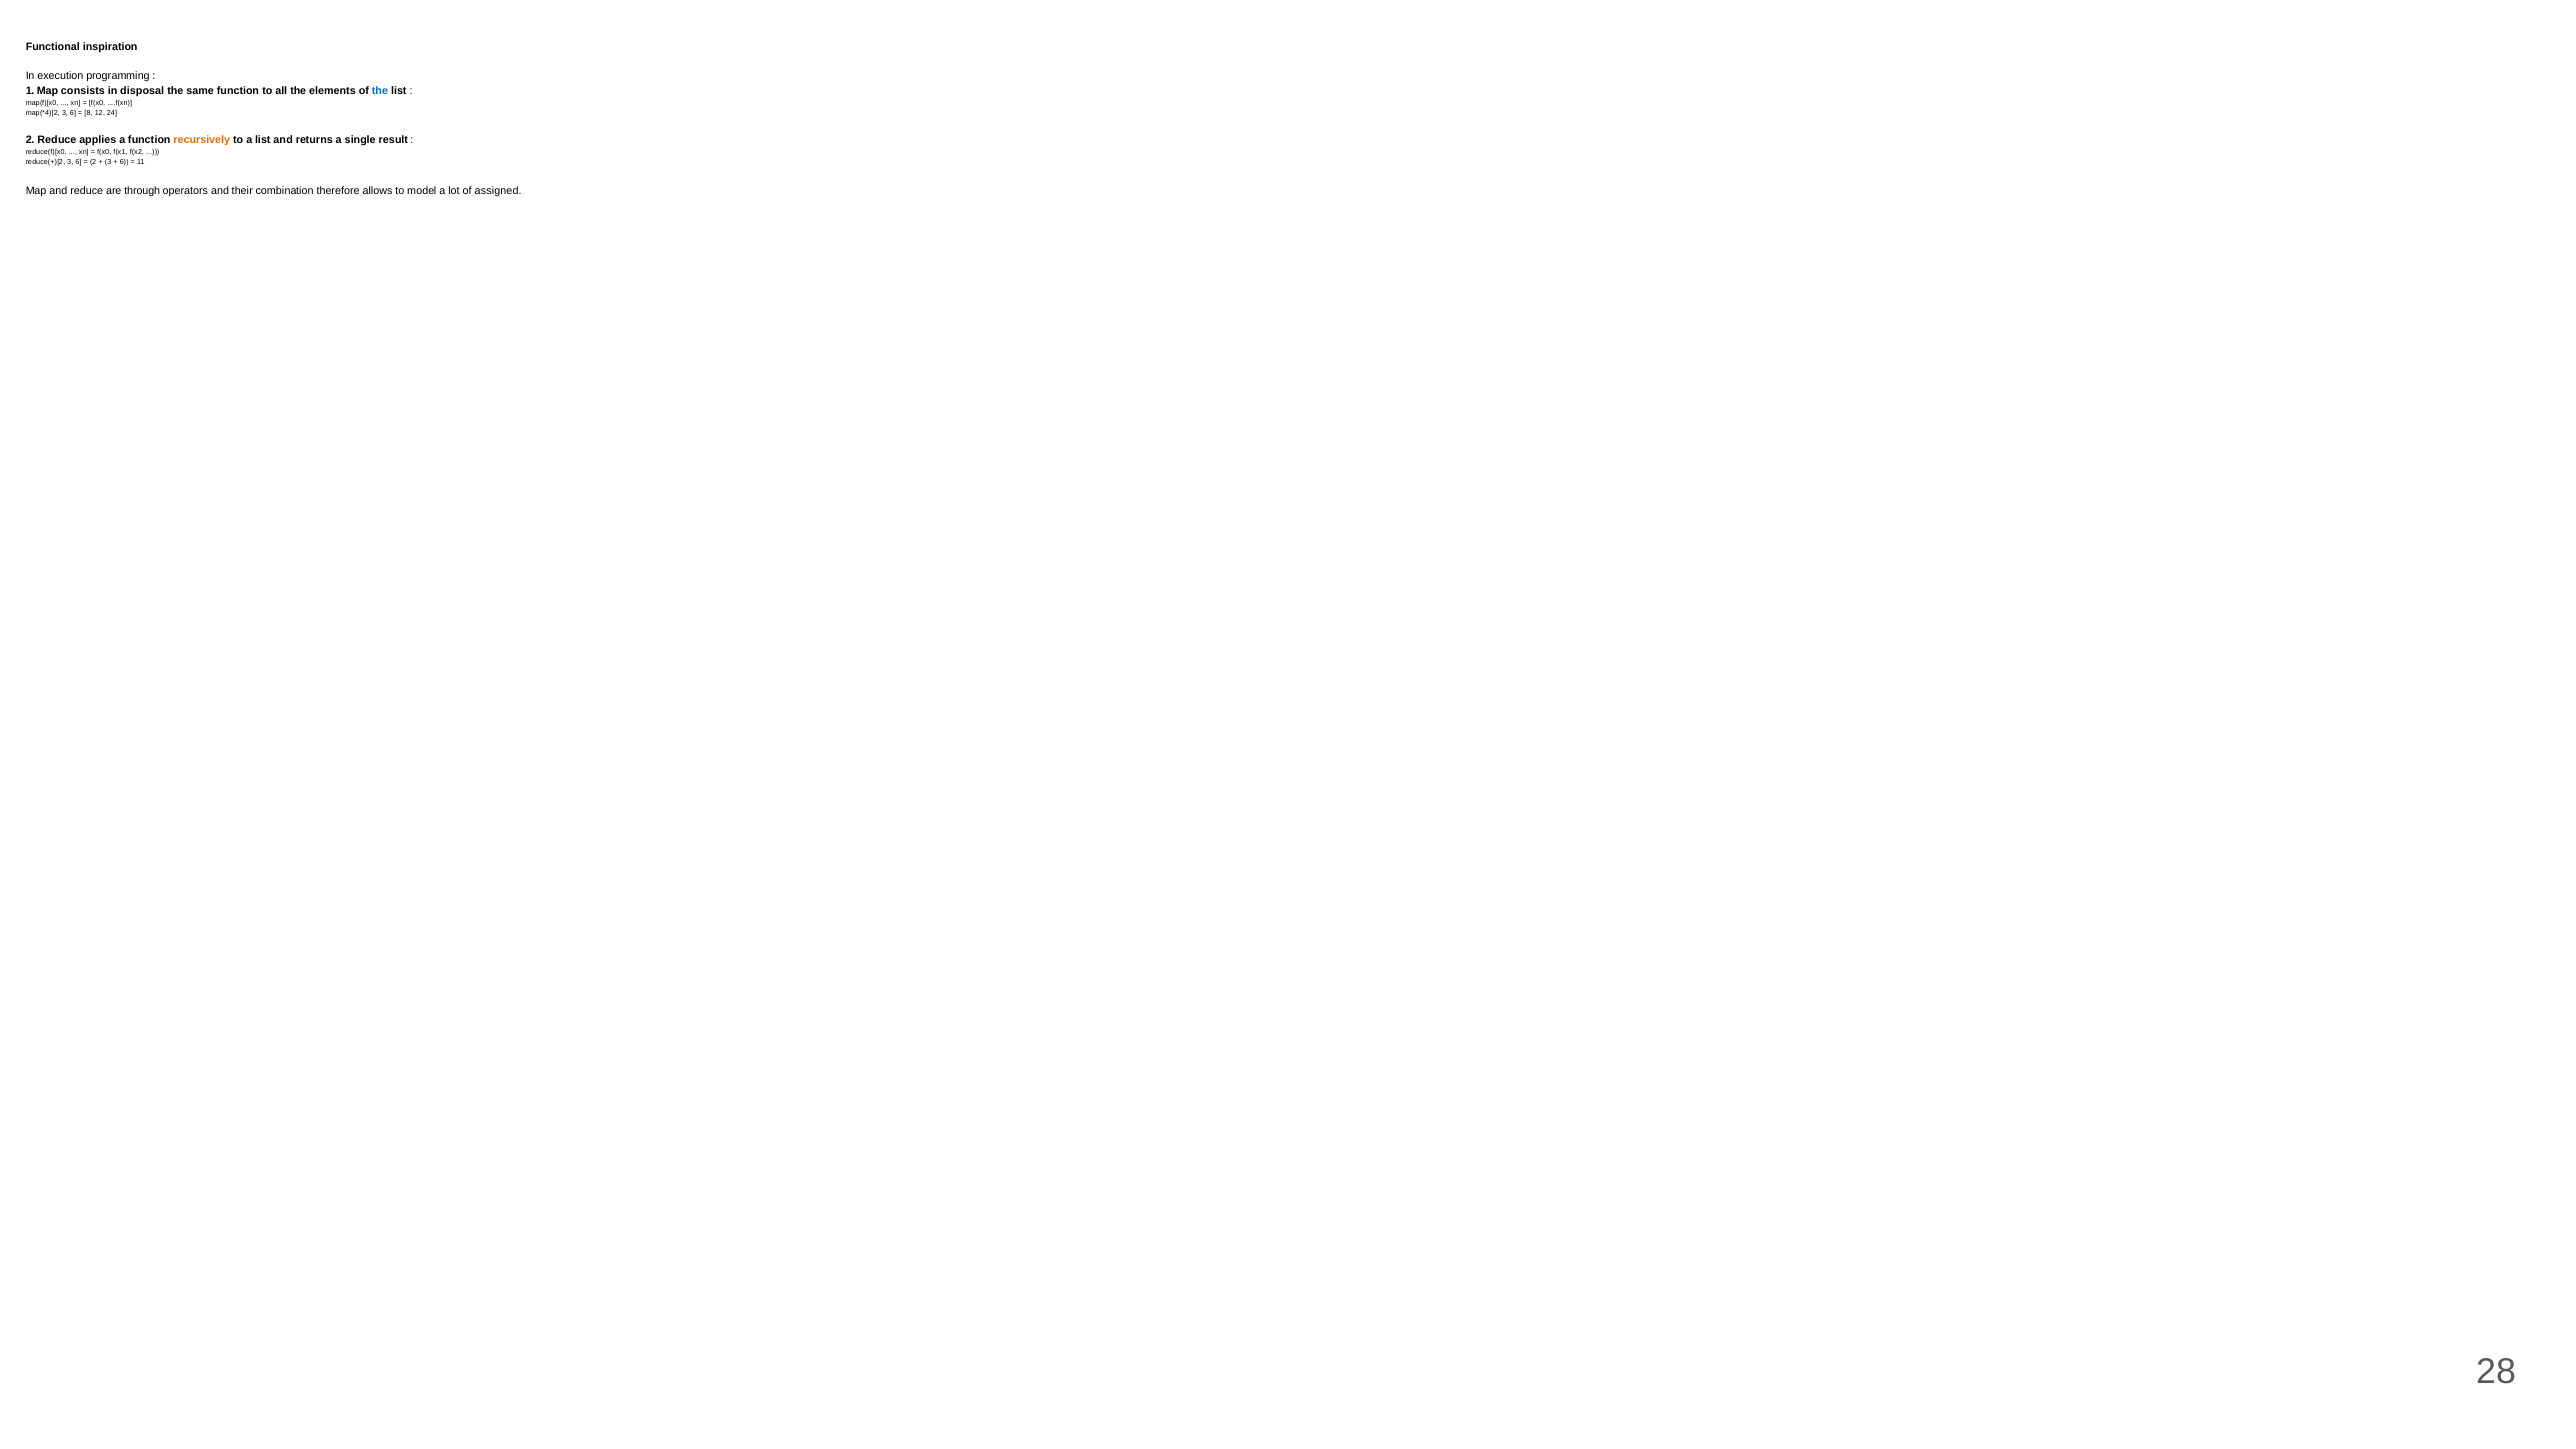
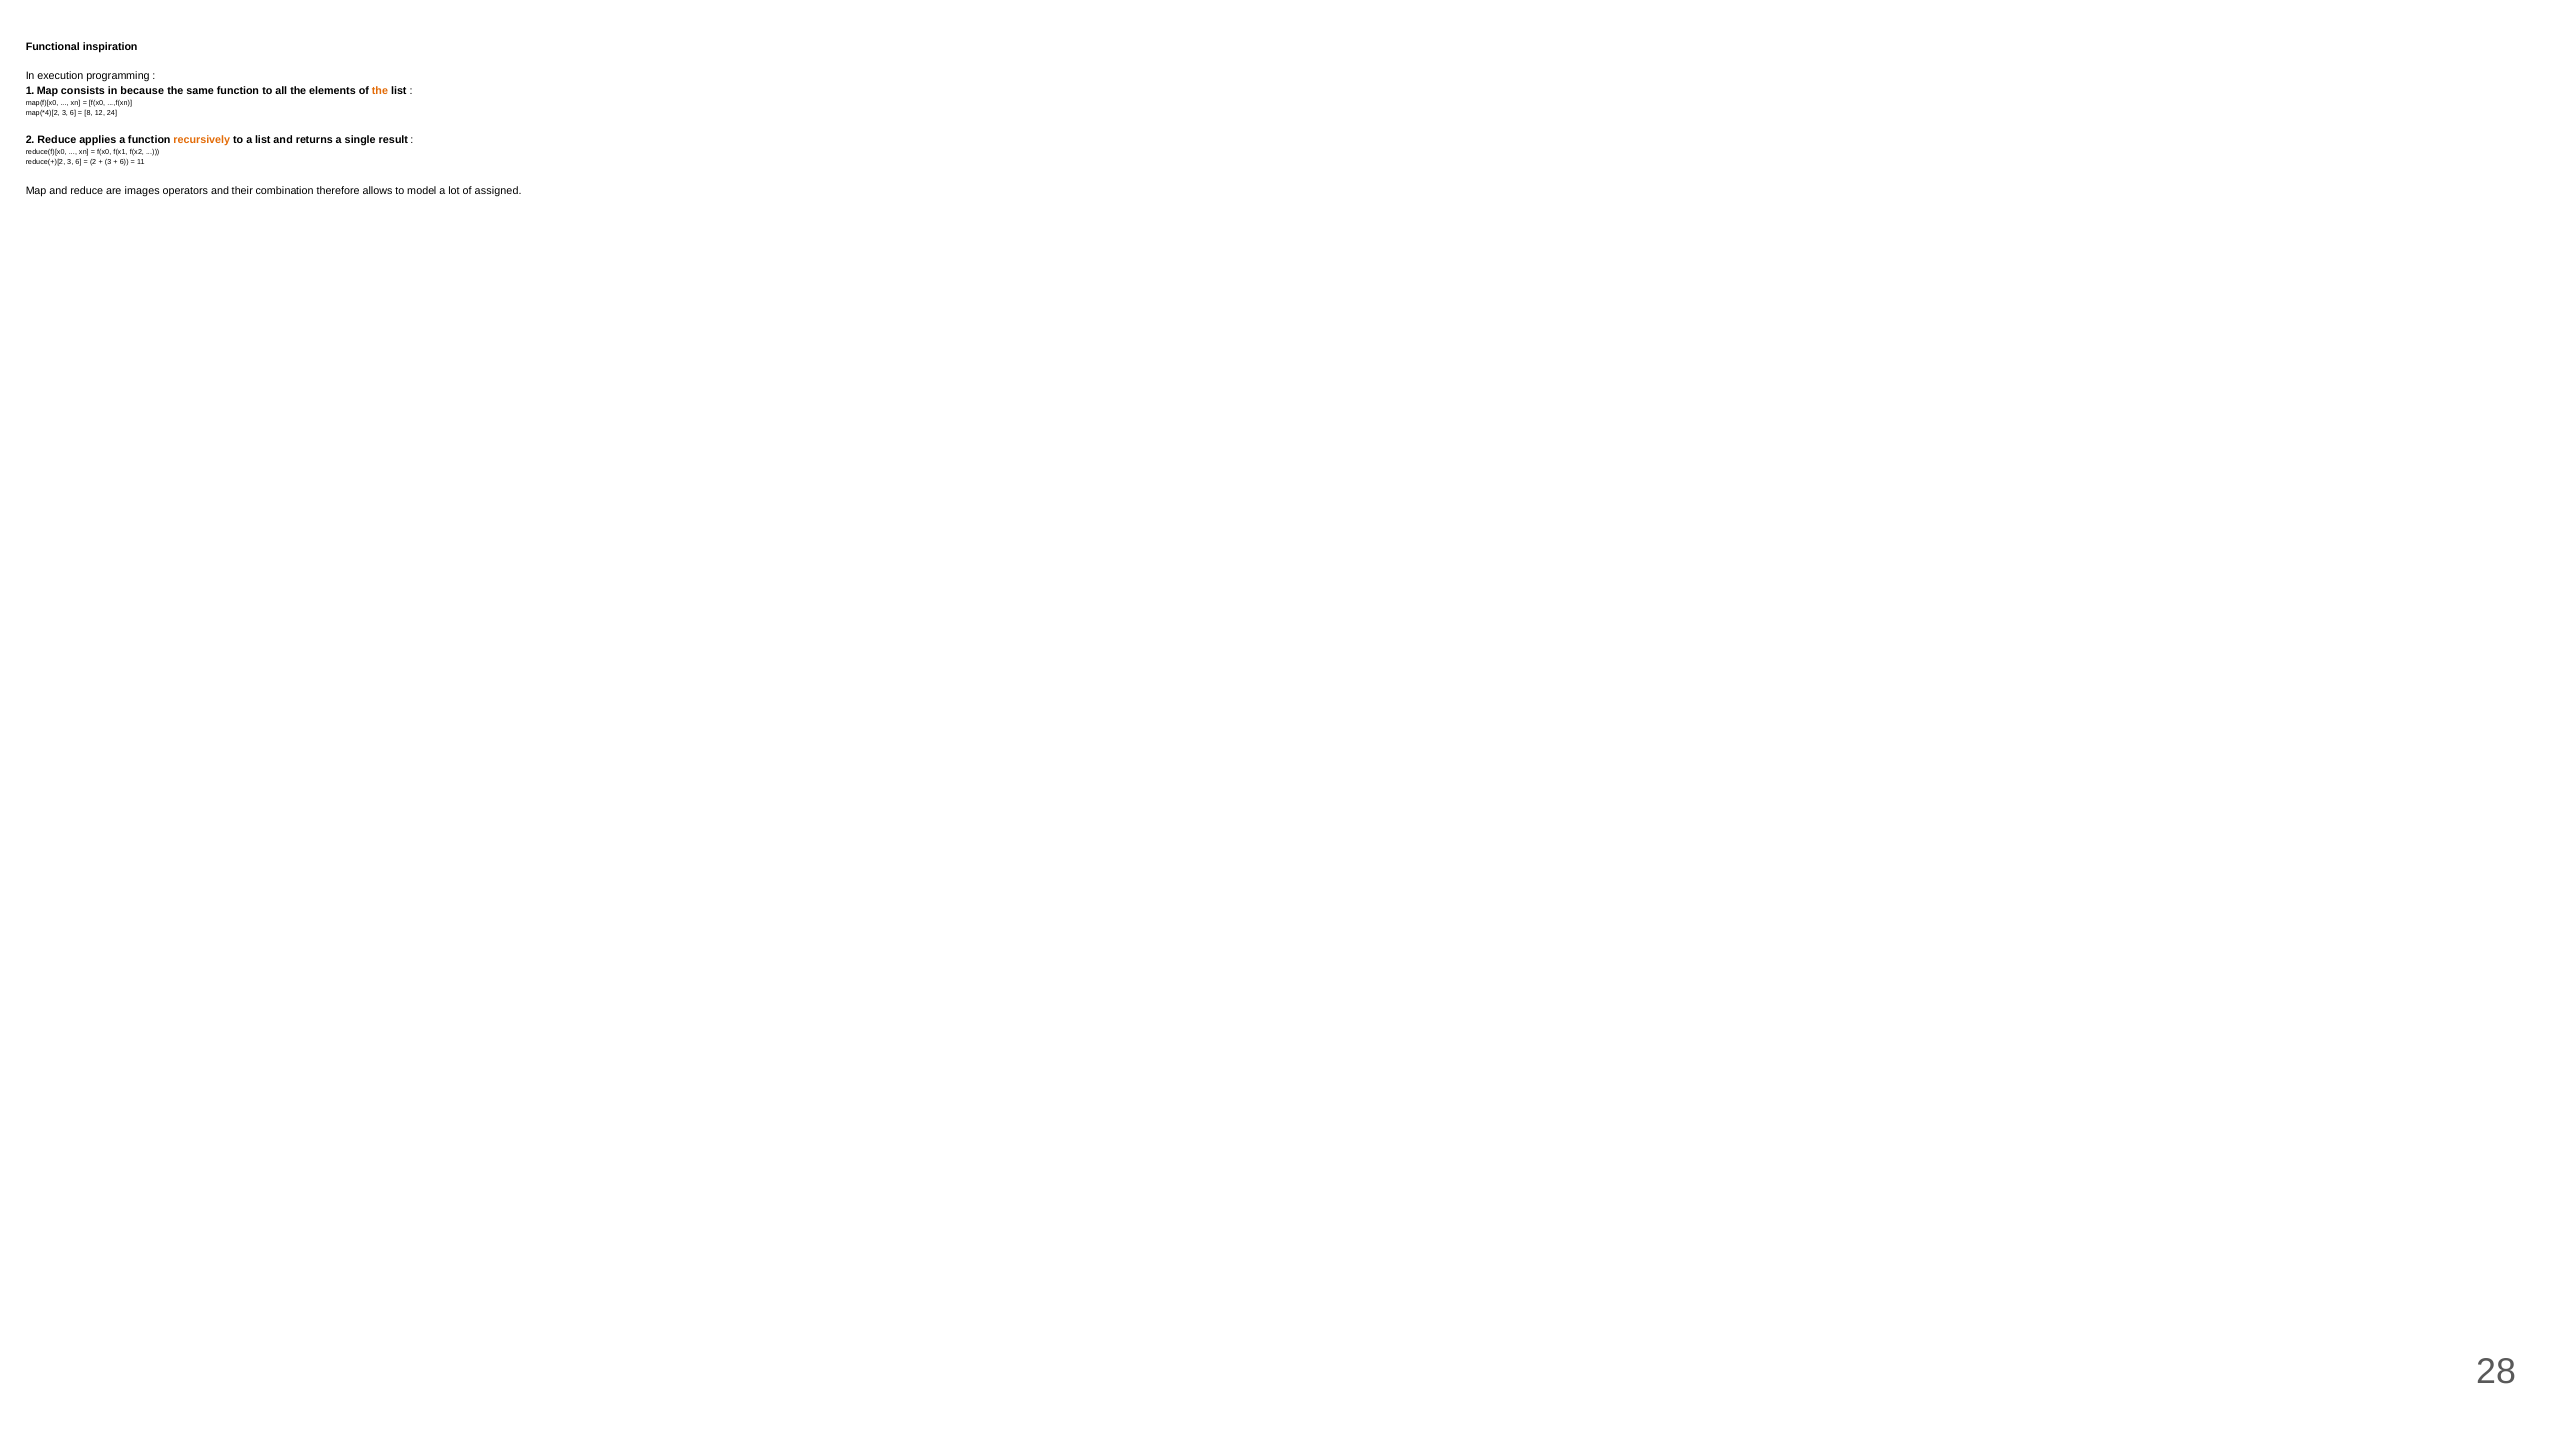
disposal: disposal -> because
the at (380, 91) colour: blue -> orange
through: through -> images
